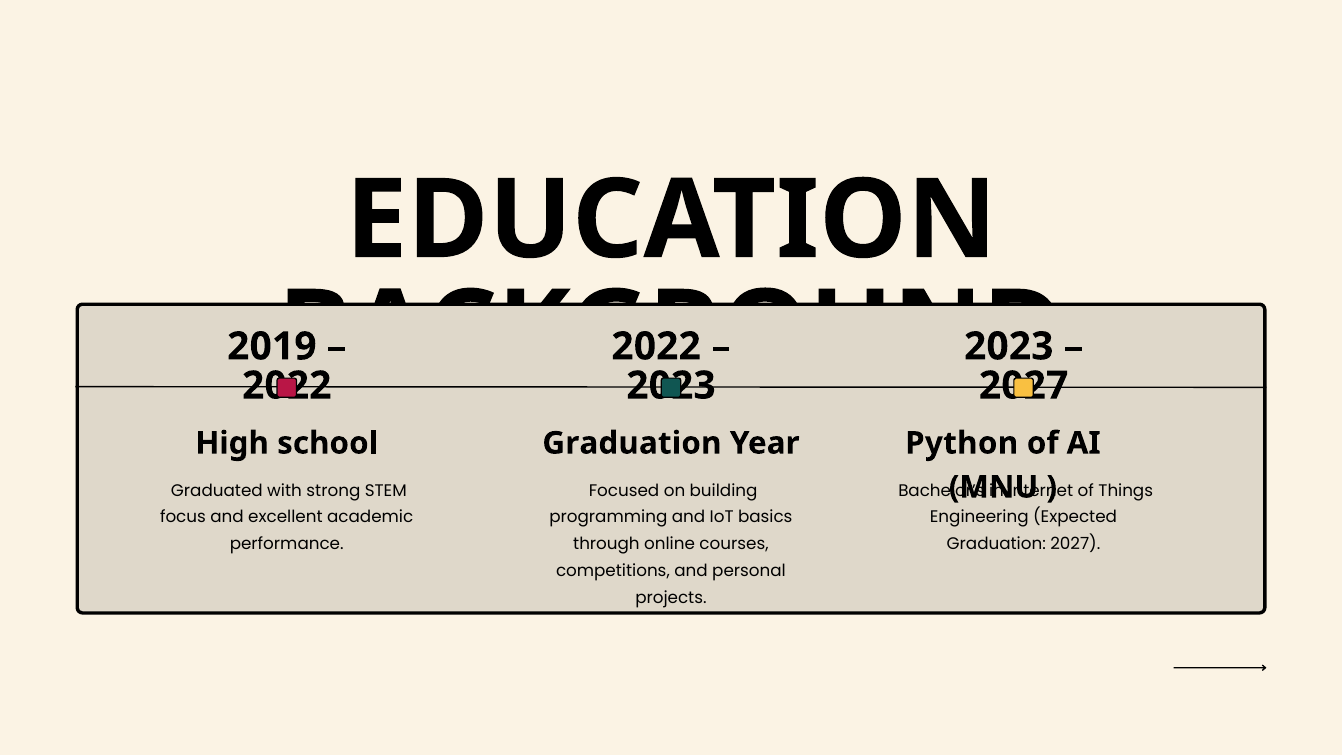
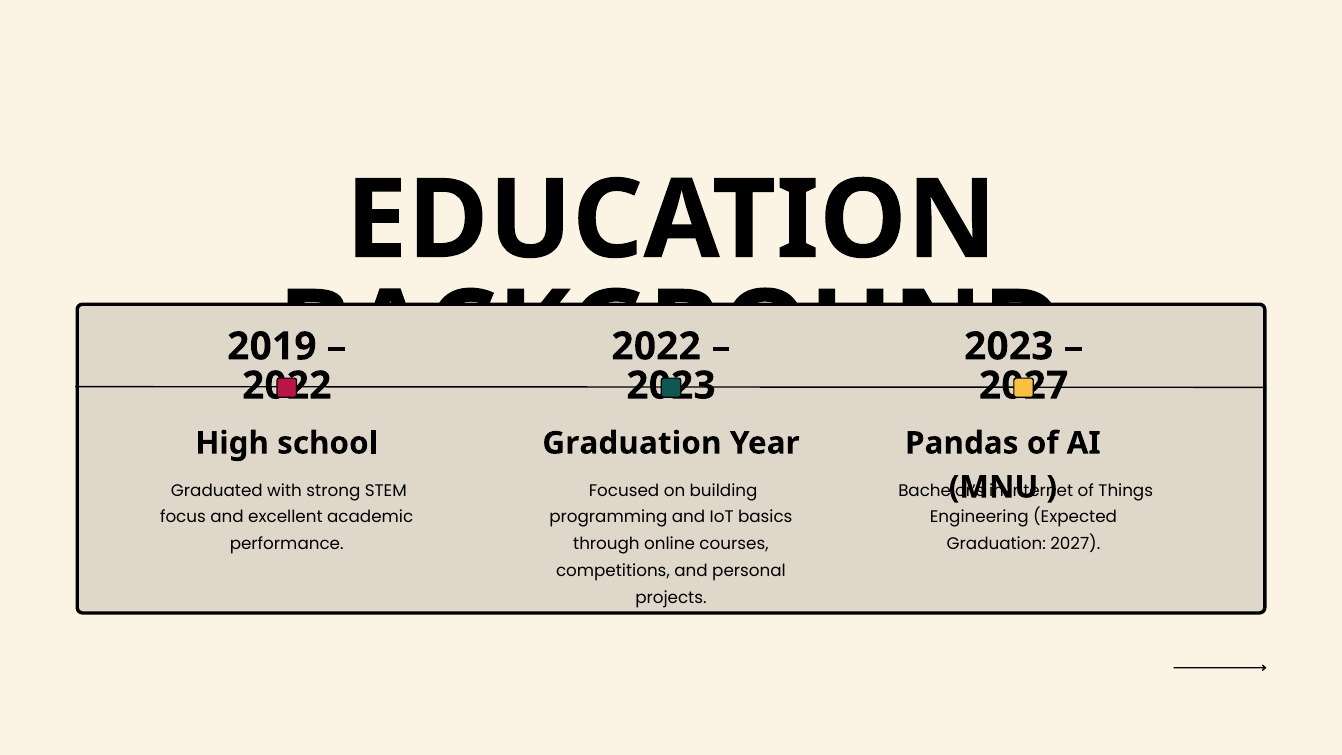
Python: Python -> Pandas
